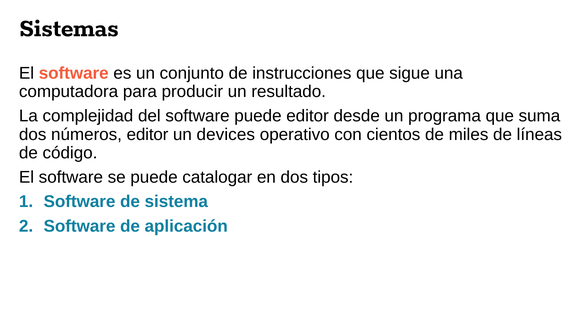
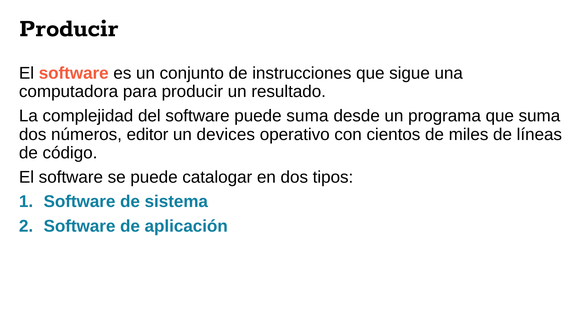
Sistemas at (69, 27): Sistemas -> Producir
puede editor: editor -> suma
